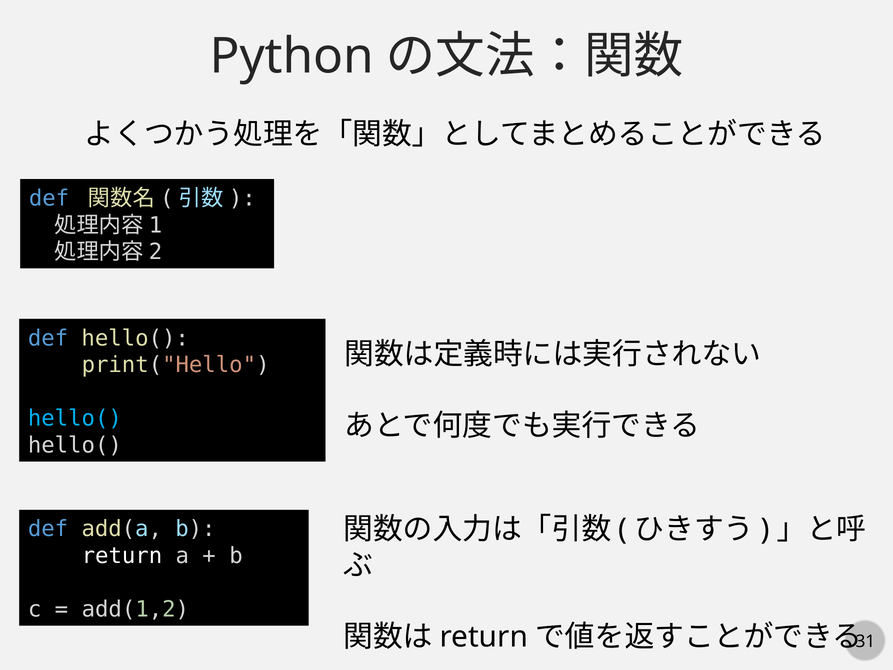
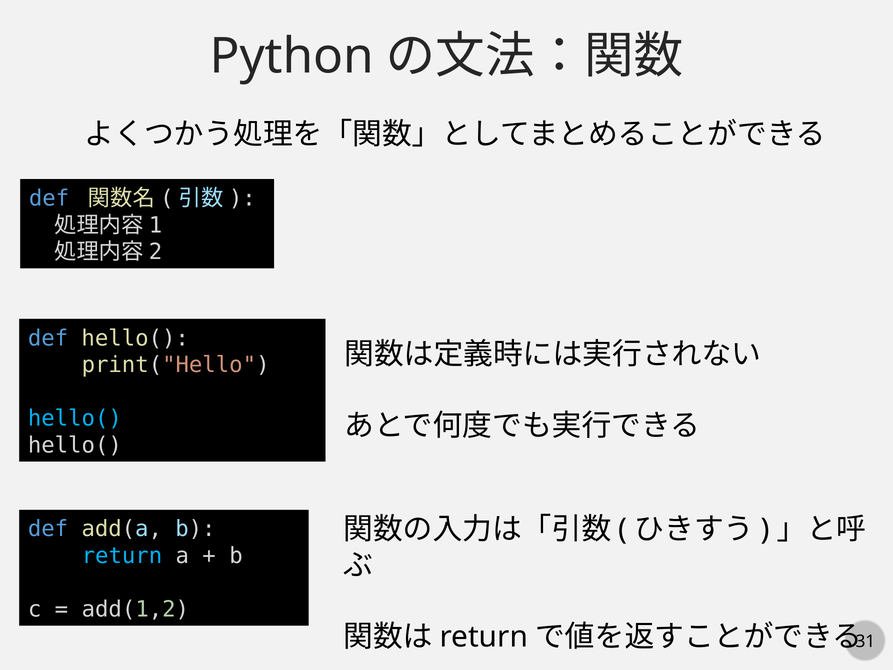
return at (122, 556) colour: white -> light blue
